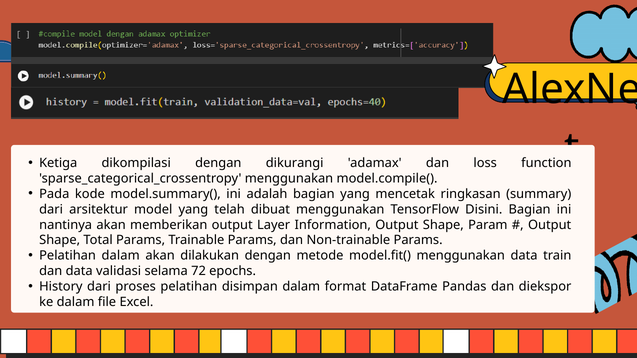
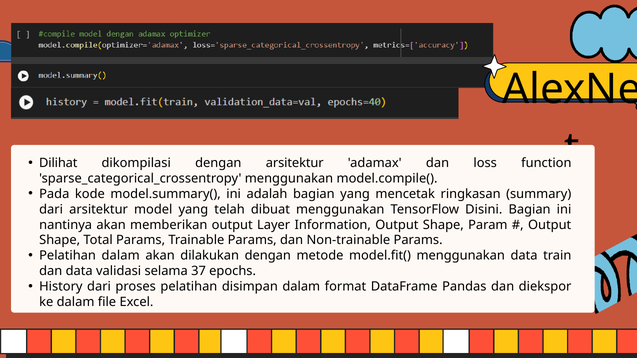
Ketiga: Ketiga -> Dilihat
dengan dikurangi: dikurangi -> arsitektur
72: 72 -> 37
